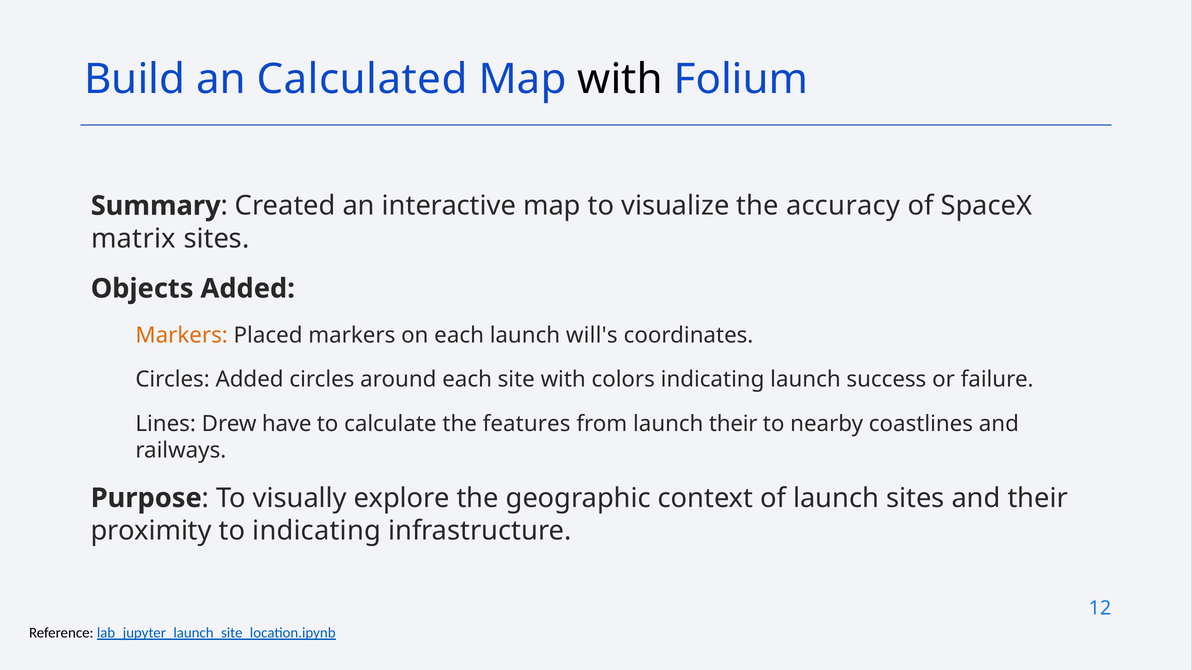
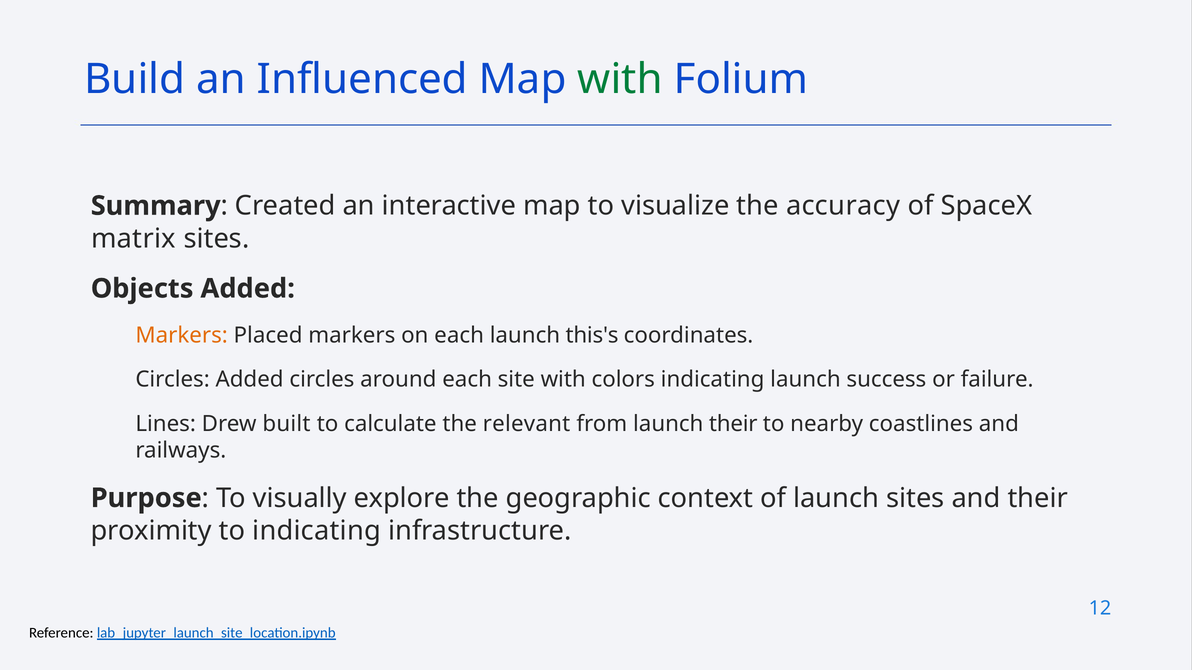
Calculated: Calculated -> Influenced
with at (620, 80) colour: black -> green
will's: will's -> this's
have: have -> built
features: features -> relevant
